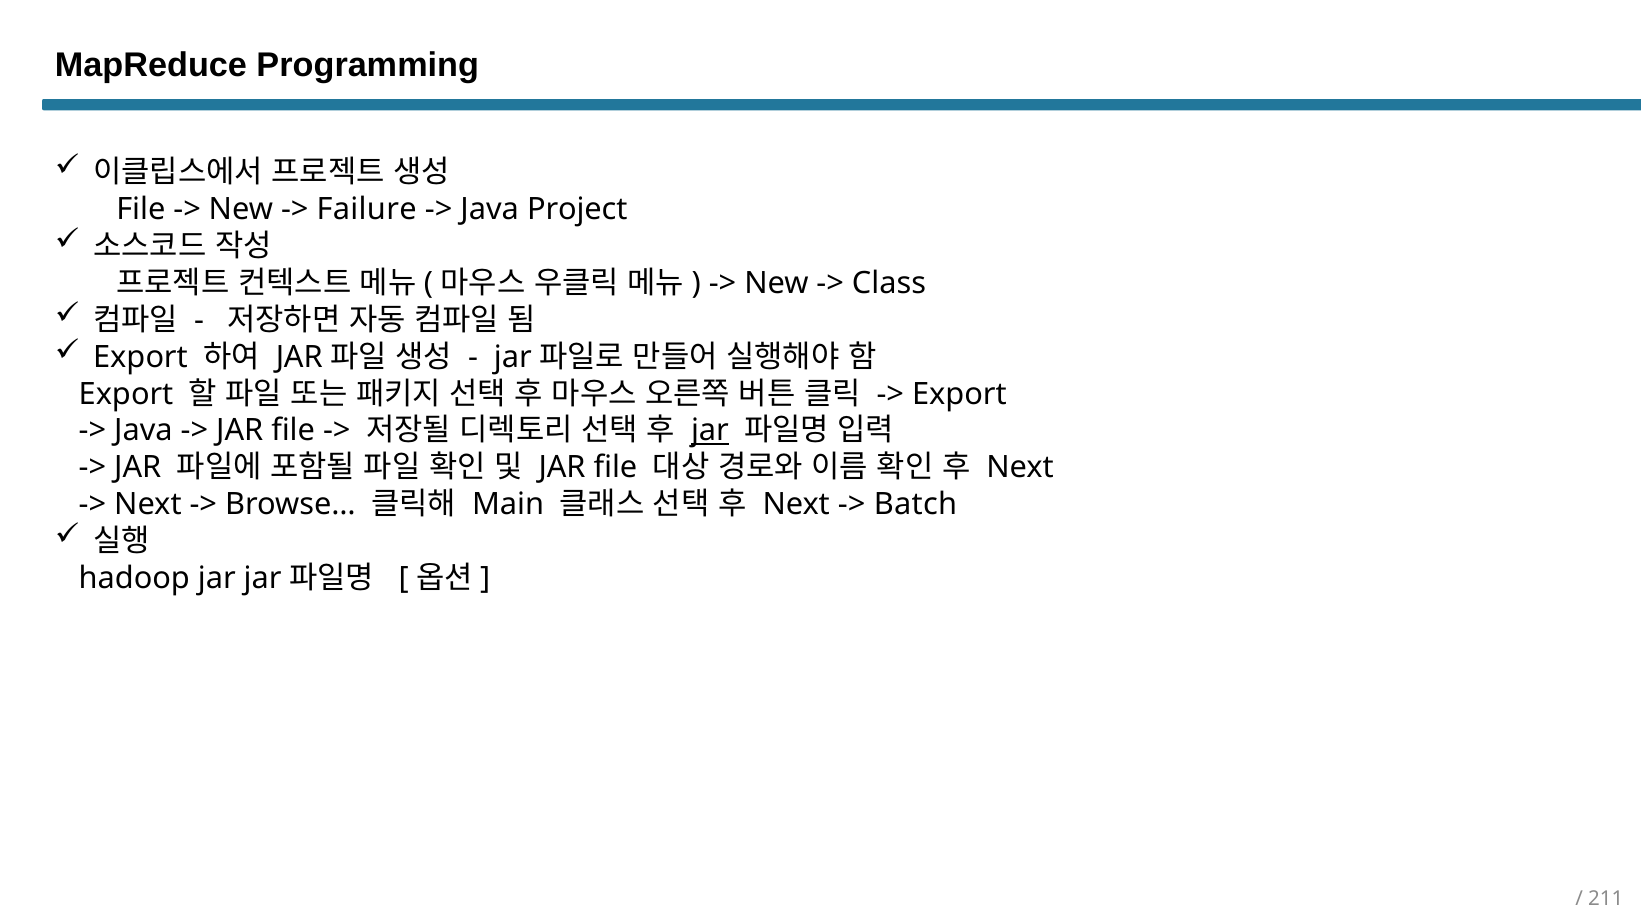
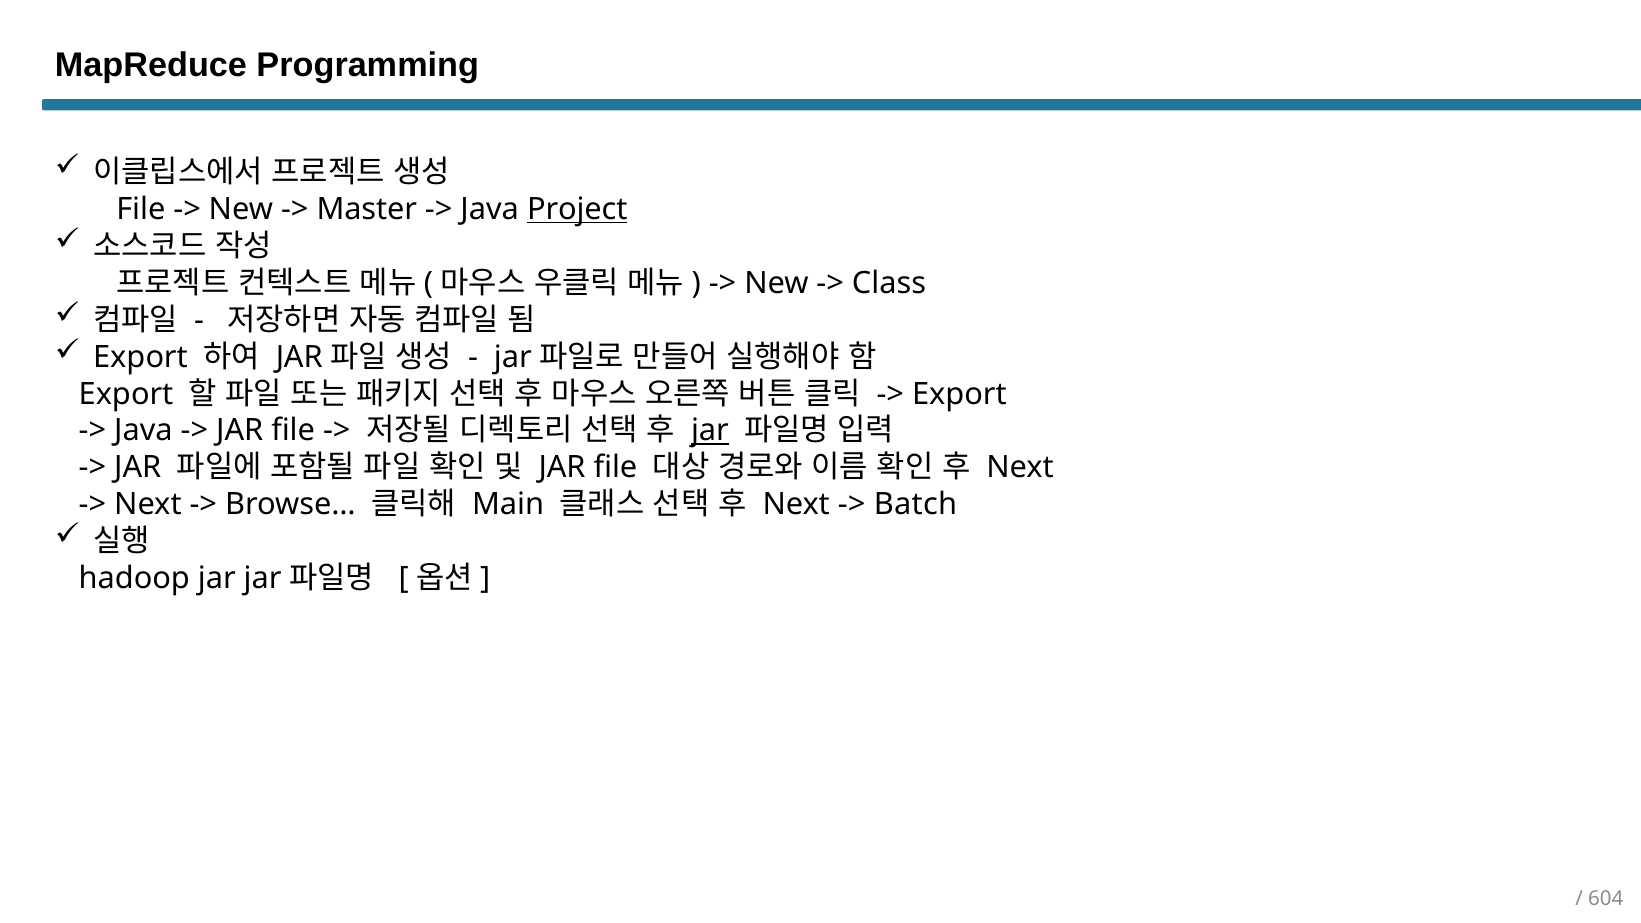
Failure: Failure -> Master
Project underline: none -> present
211: 211 -> 604
